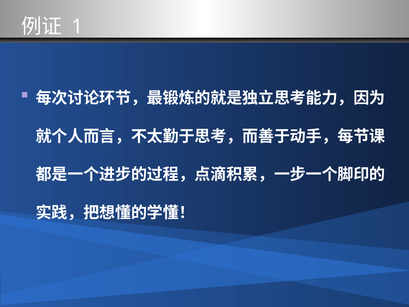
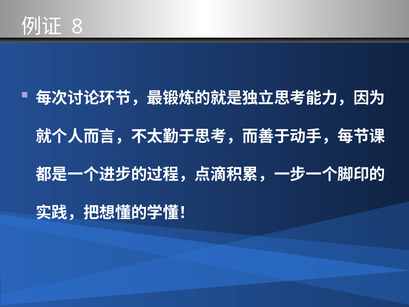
1: 1 -> 8
